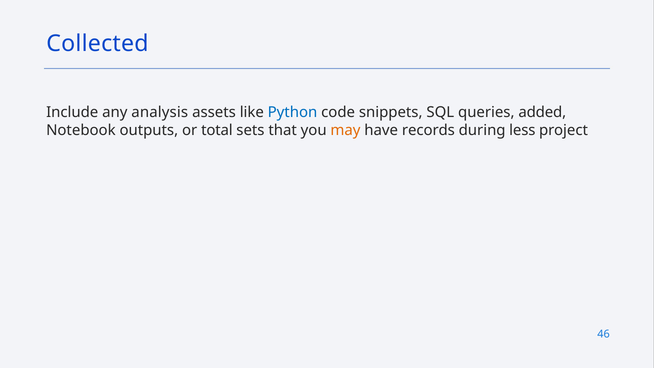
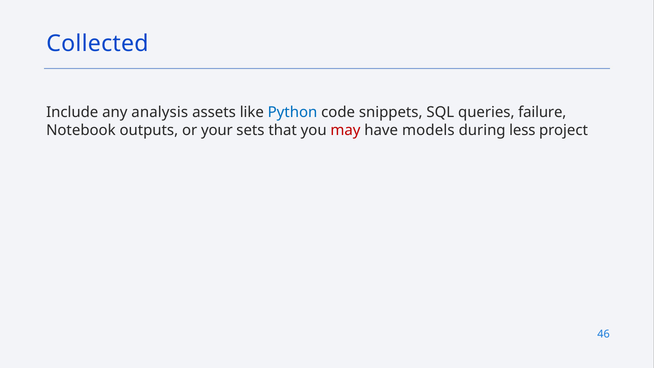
added: added -> failure
total: total -> your
may colour: orange -> red
records: records -> models
